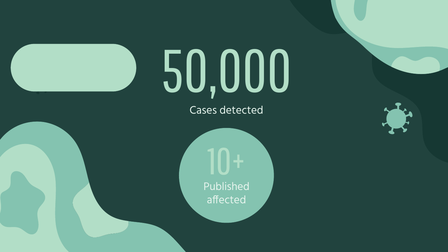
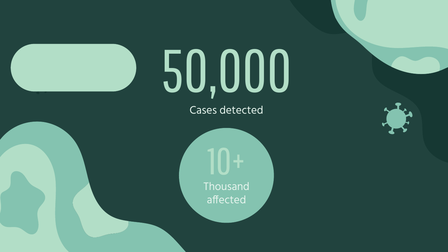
Published: Published -> Thousand
